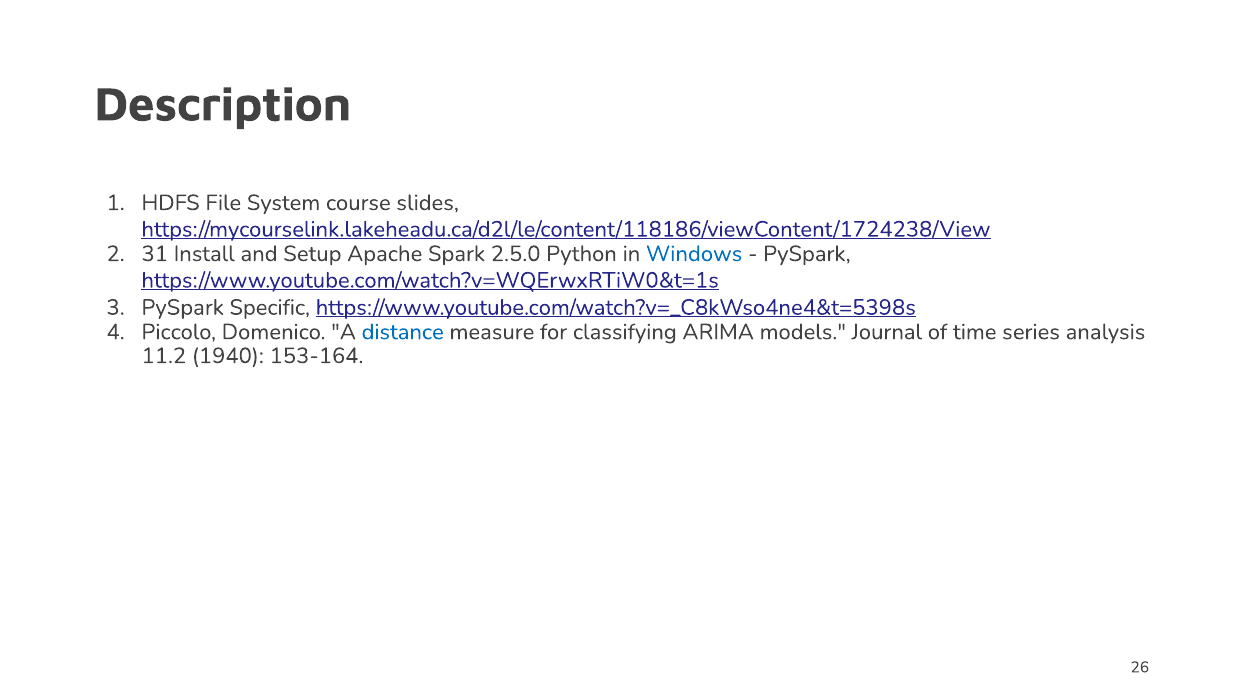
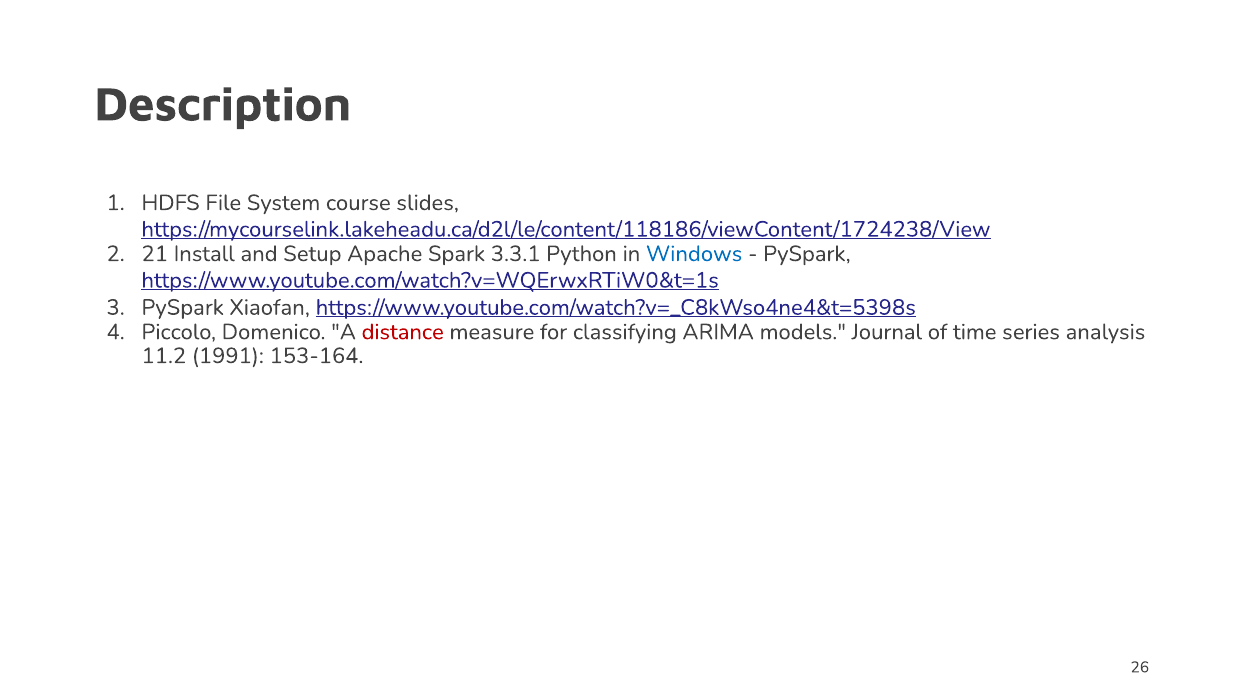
31: 31 -> 21
2.5.0: 2.5.0 -> 3.3.1
Specific: Specific -> Xiaofan
distance colour: blue -> red
1940: 1940 -> 1991
